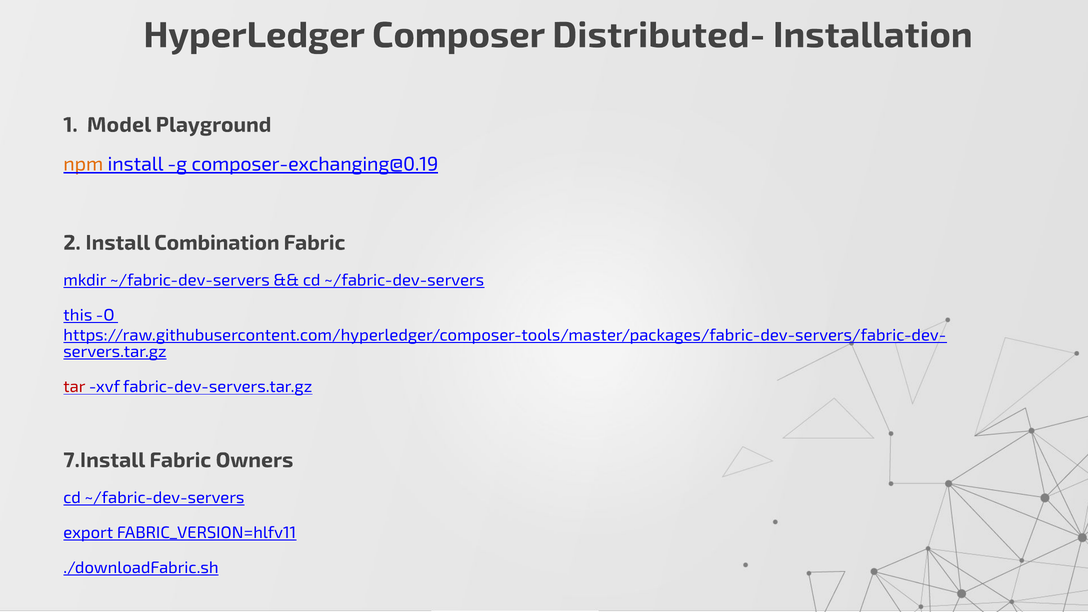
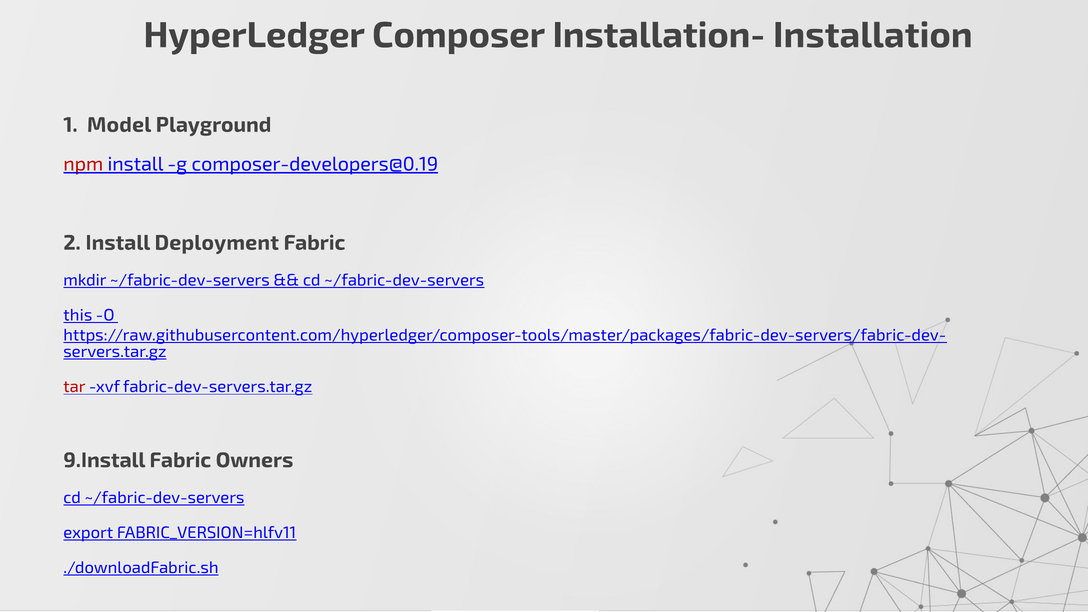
Distributed-: Distributed- -> Installation-
npm colour: orange -> red
composer-exchanging@0.19: composer-exchanging@0.19 -> composer-developers@0.19
Combination: Combination -> Deployment
7.Install: 7.Install -> 9.Install
